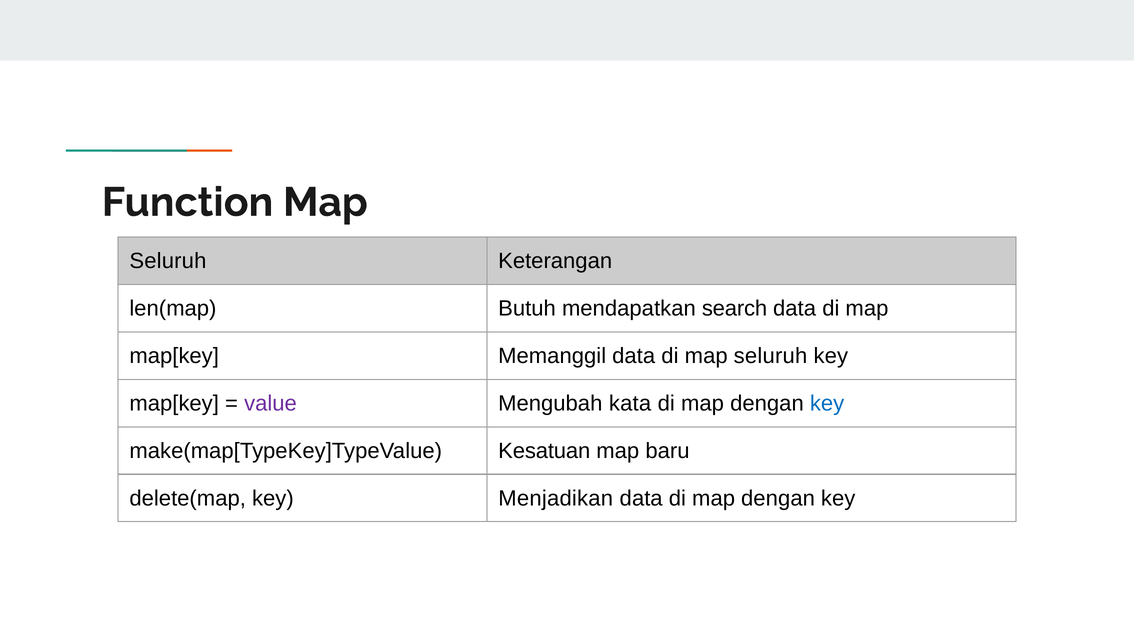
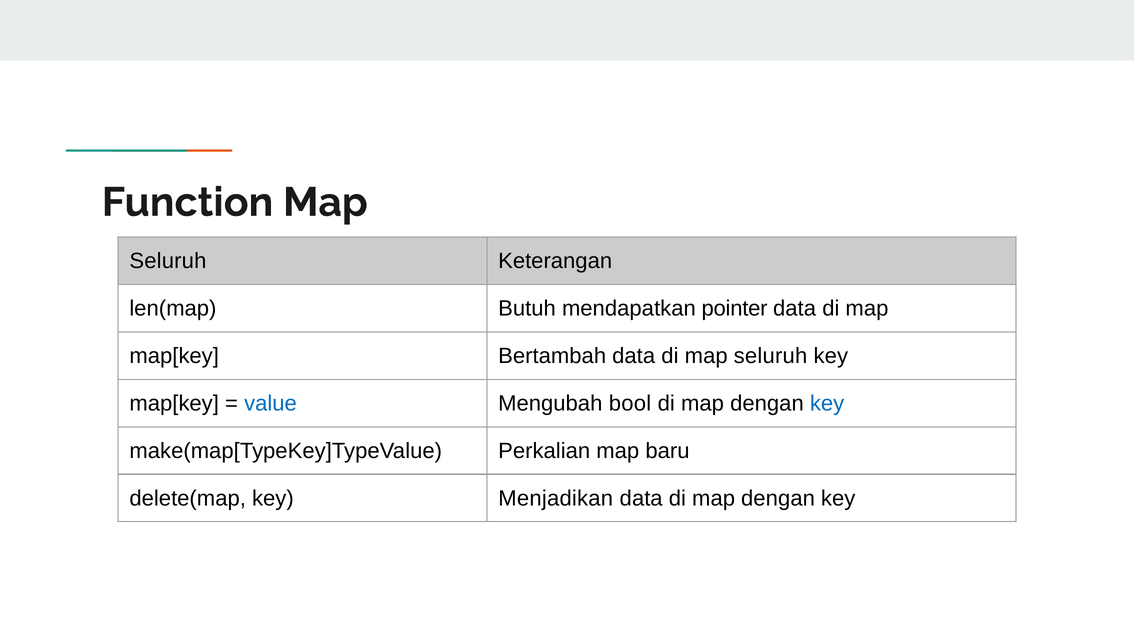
search: search -> pointer
Memanggil: Memanggil -> Bertambah
value colour: purple -> blue
kata: kata -> bool
Kesatuan: Kesatuan -> Perkalian
